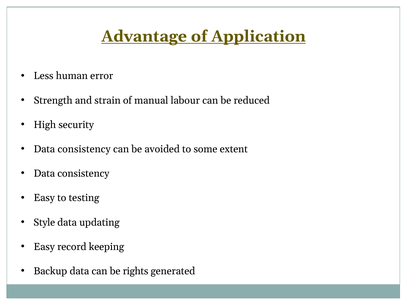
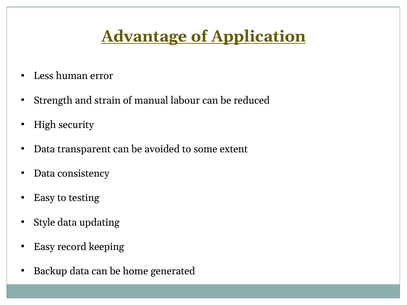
consistency at (84, 149): consistency -> transparent
rights: rights -> home
